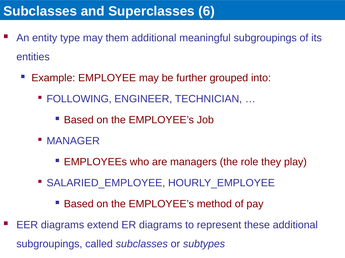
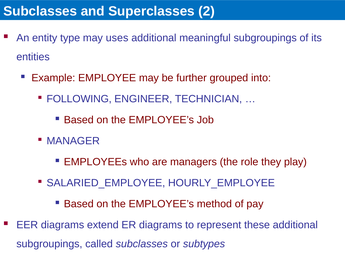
6: 6 -> 2
them: them -> uses
